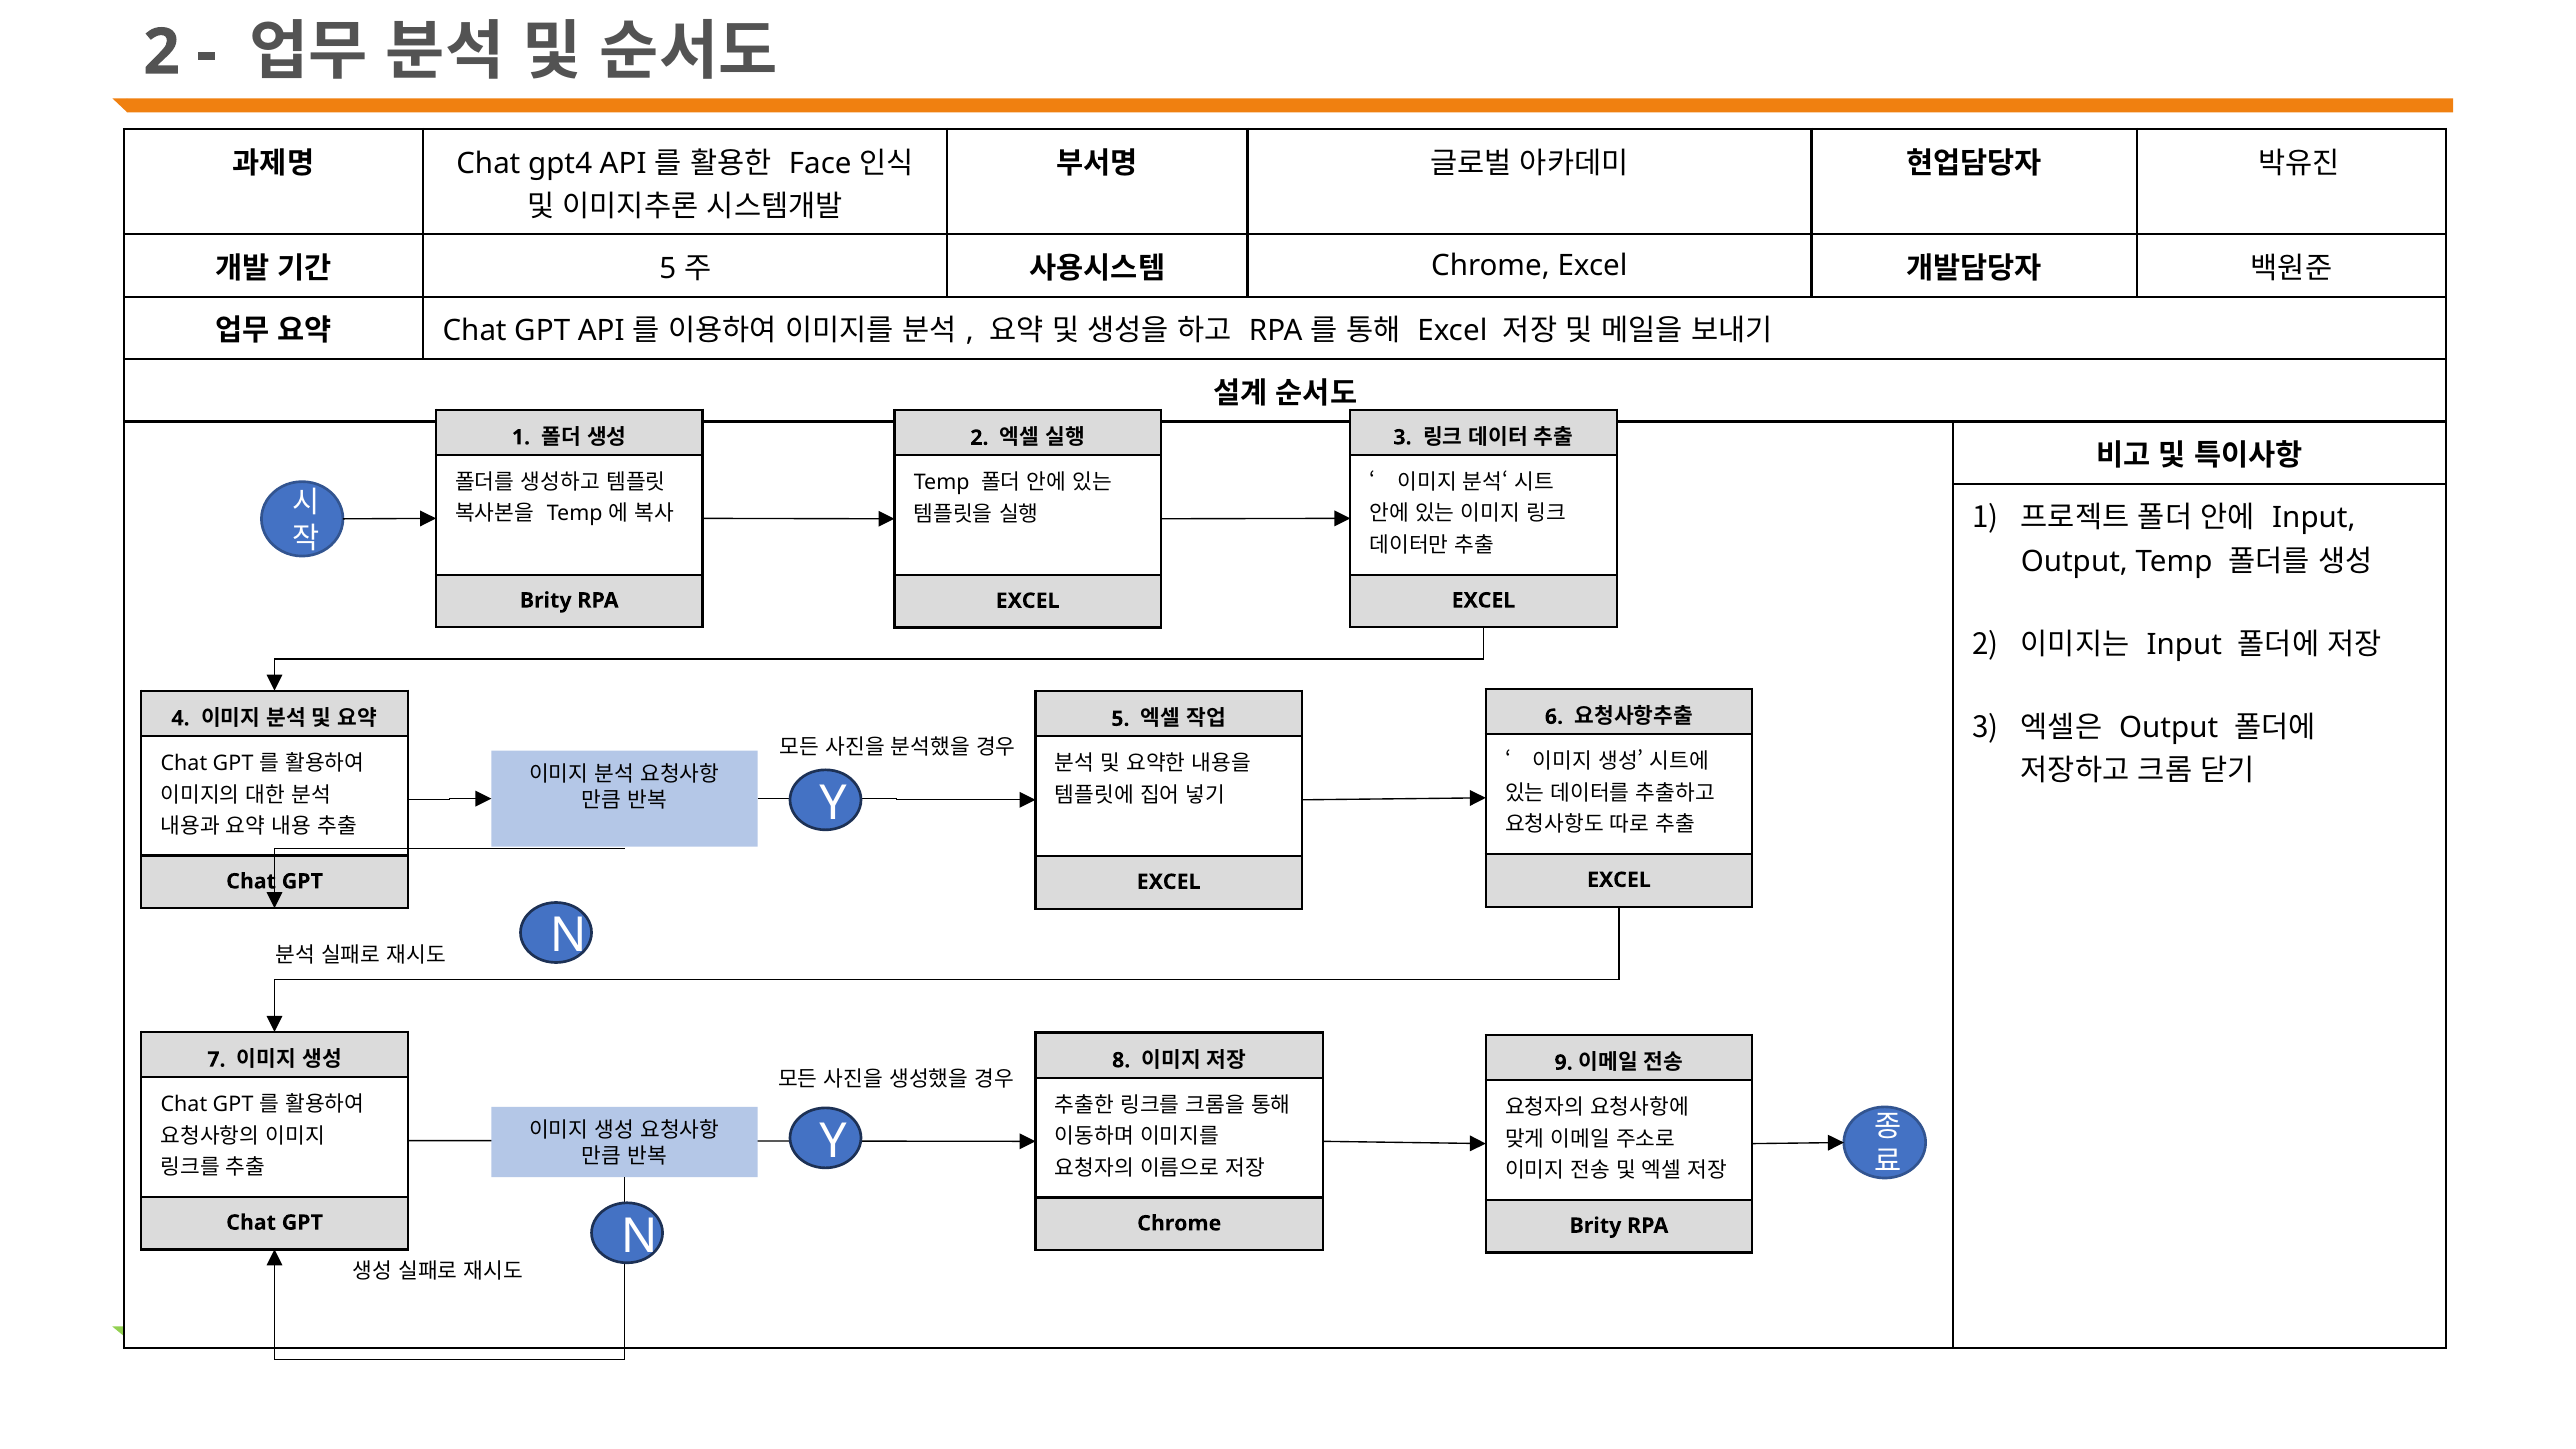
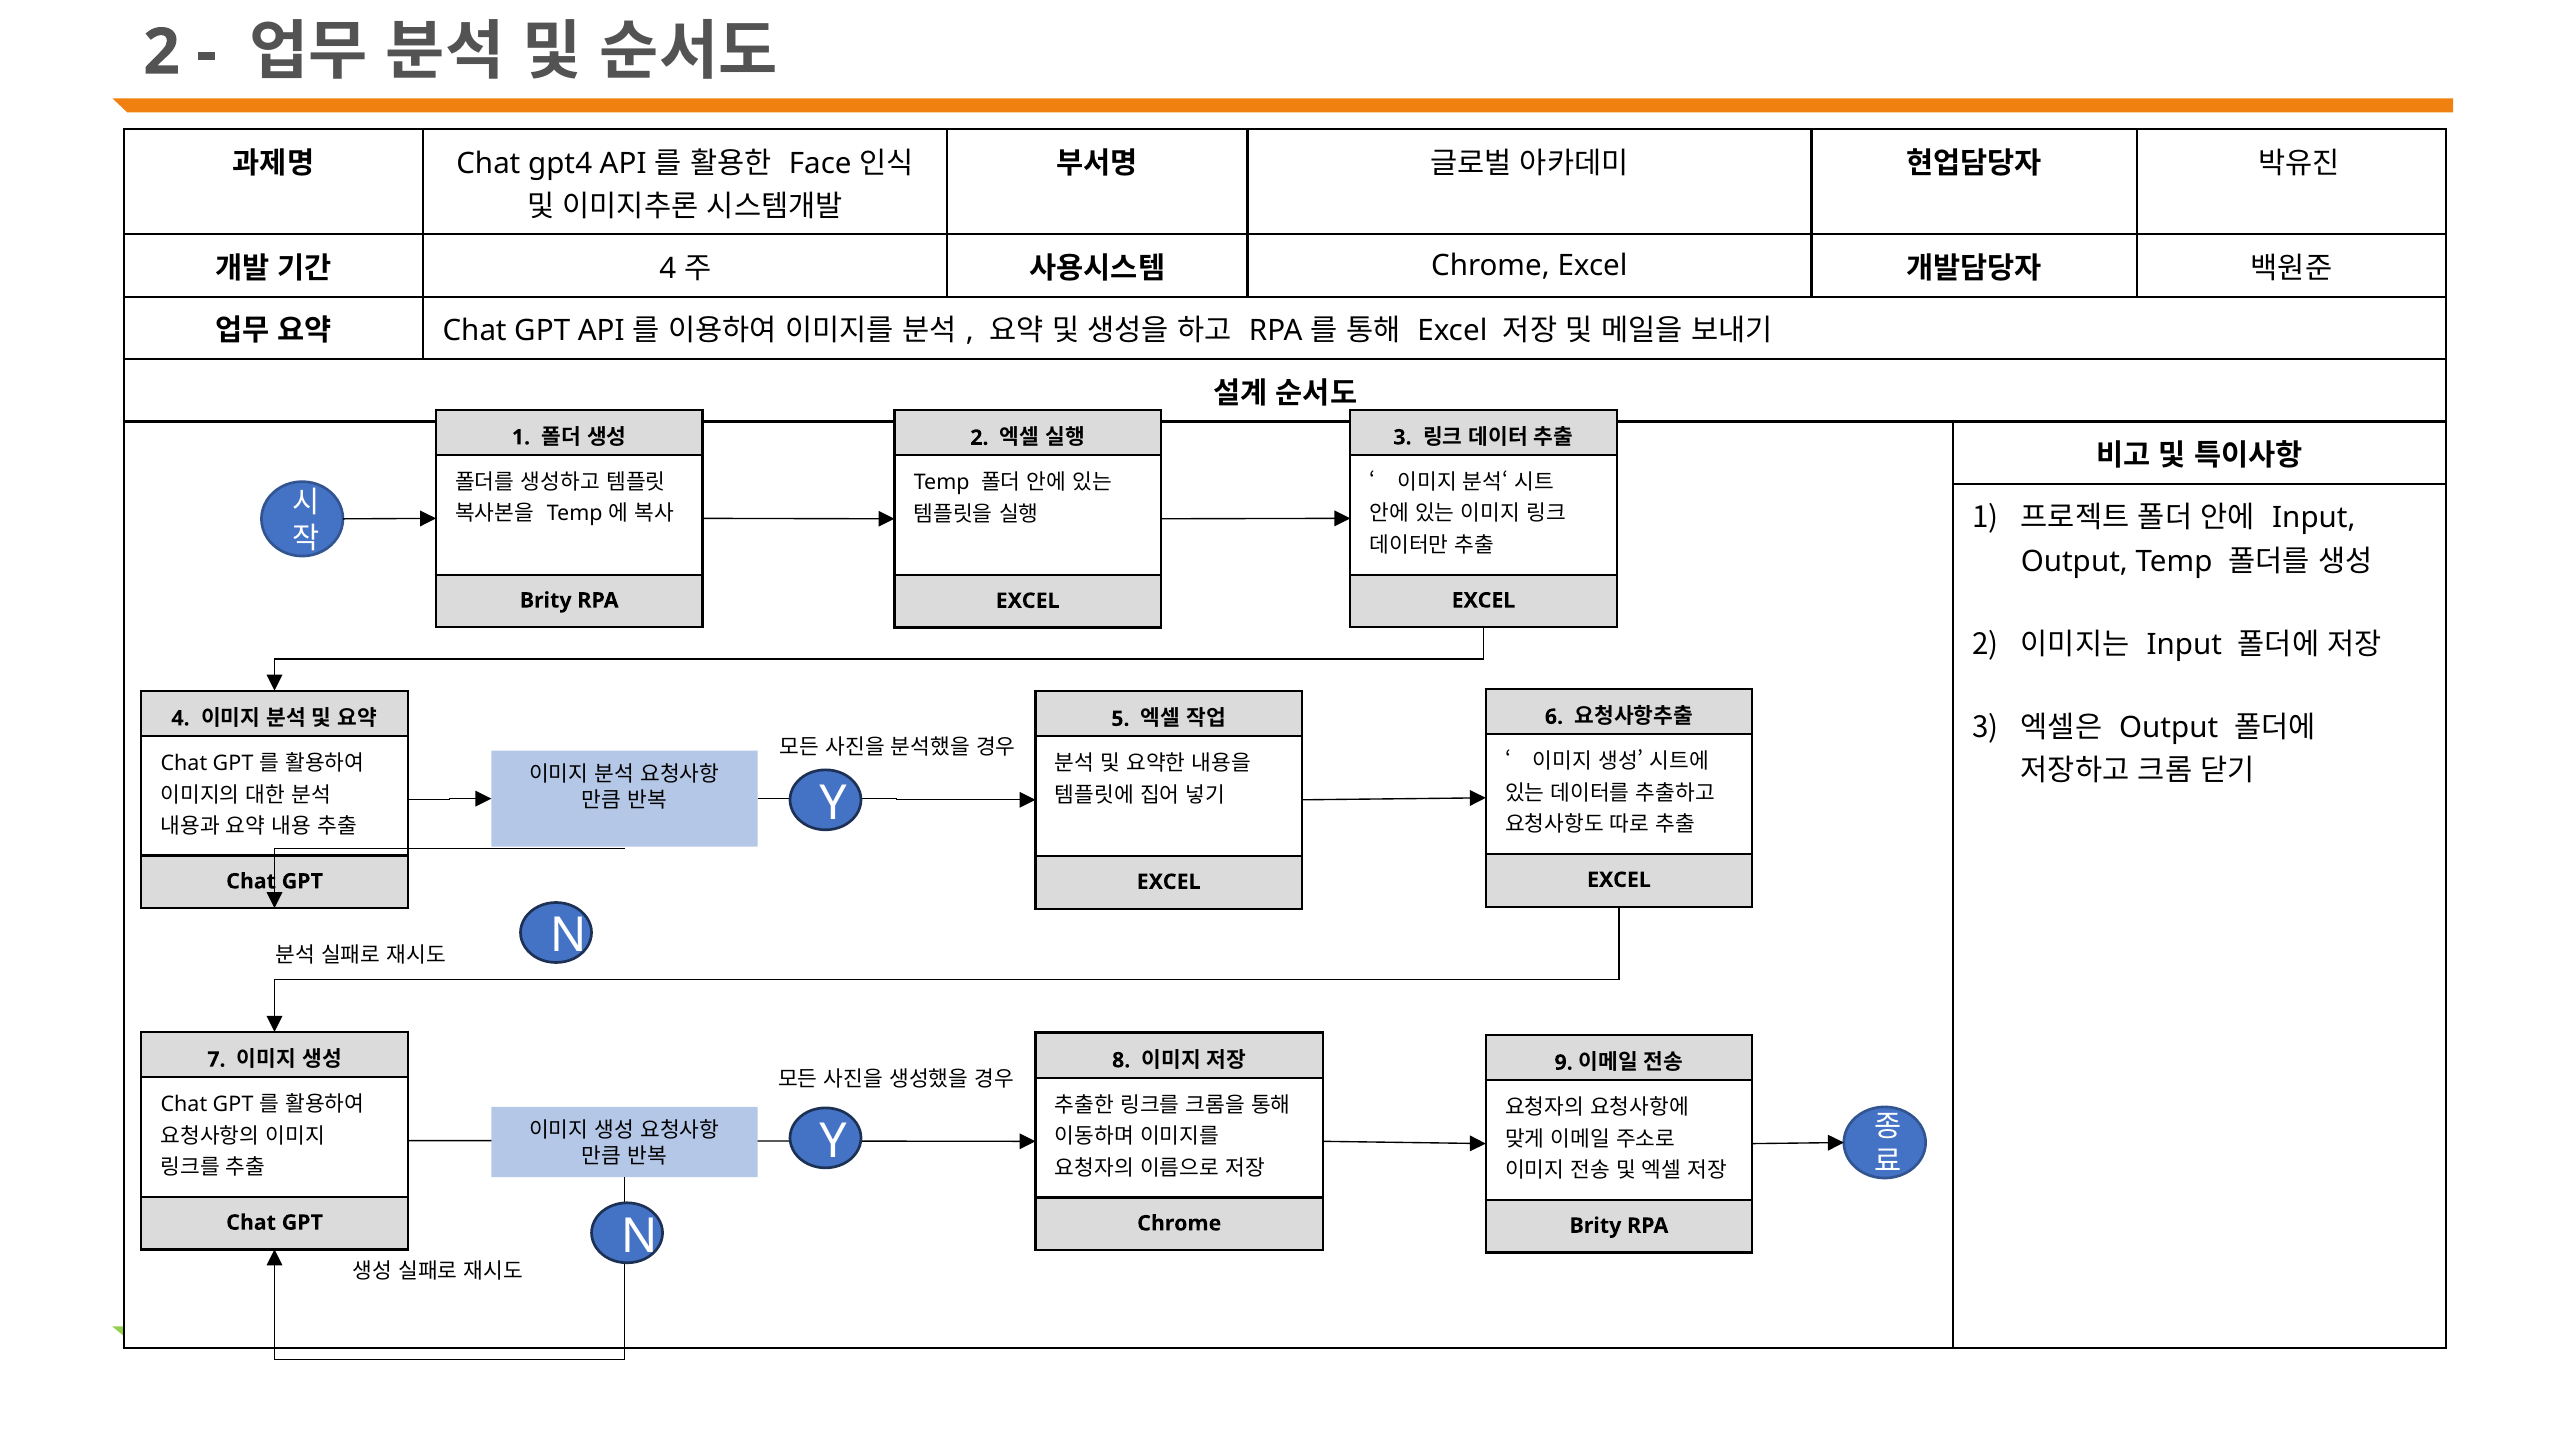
5 at (668, 269): 5 -> 4
